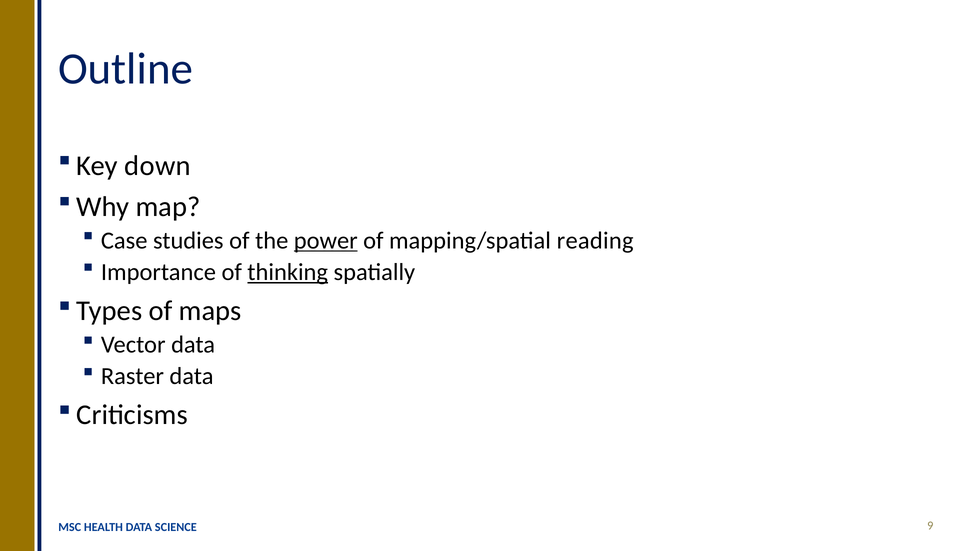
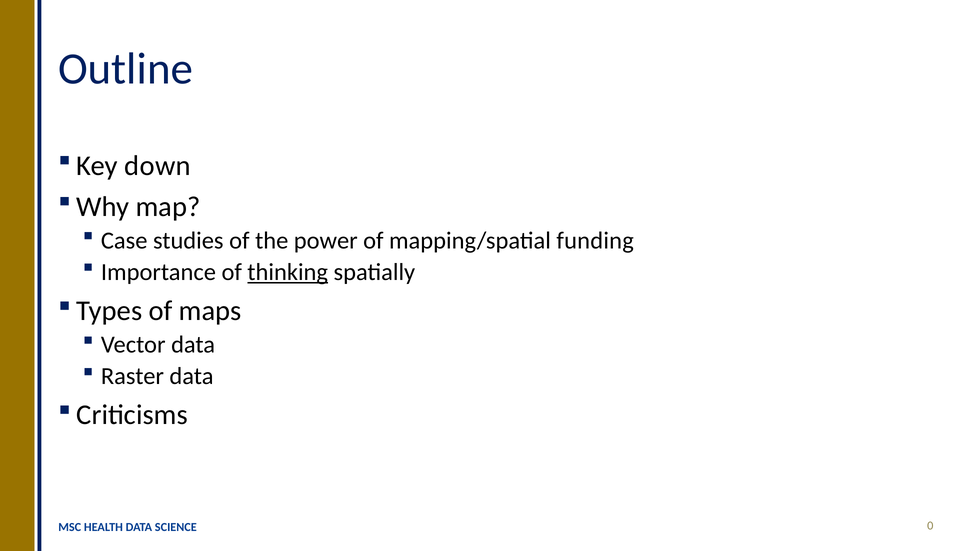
power underline: present -> none
reading: reading -> funding
9: 9 -> 0
